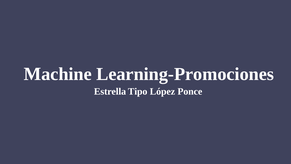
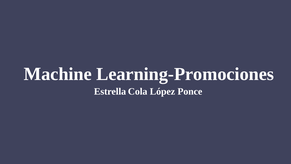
Tipo: Tipo -> Cola
